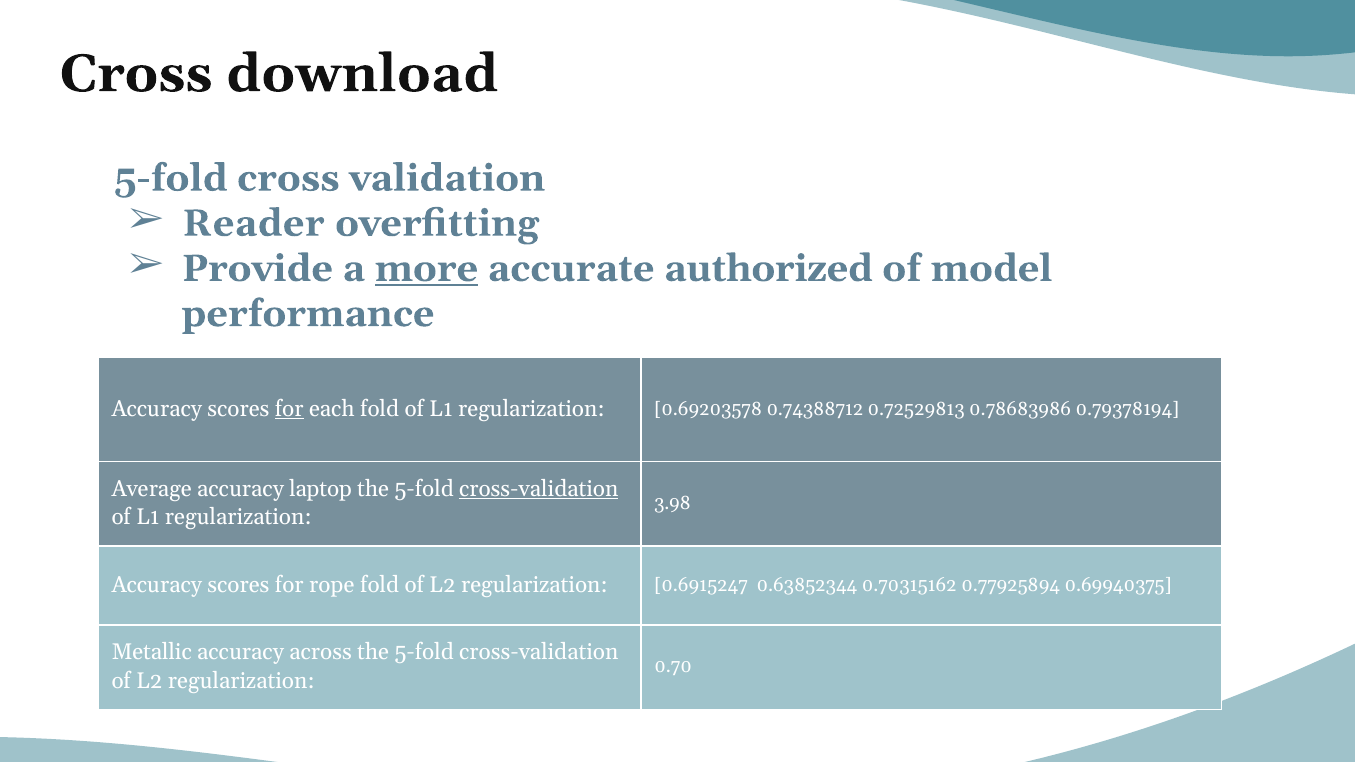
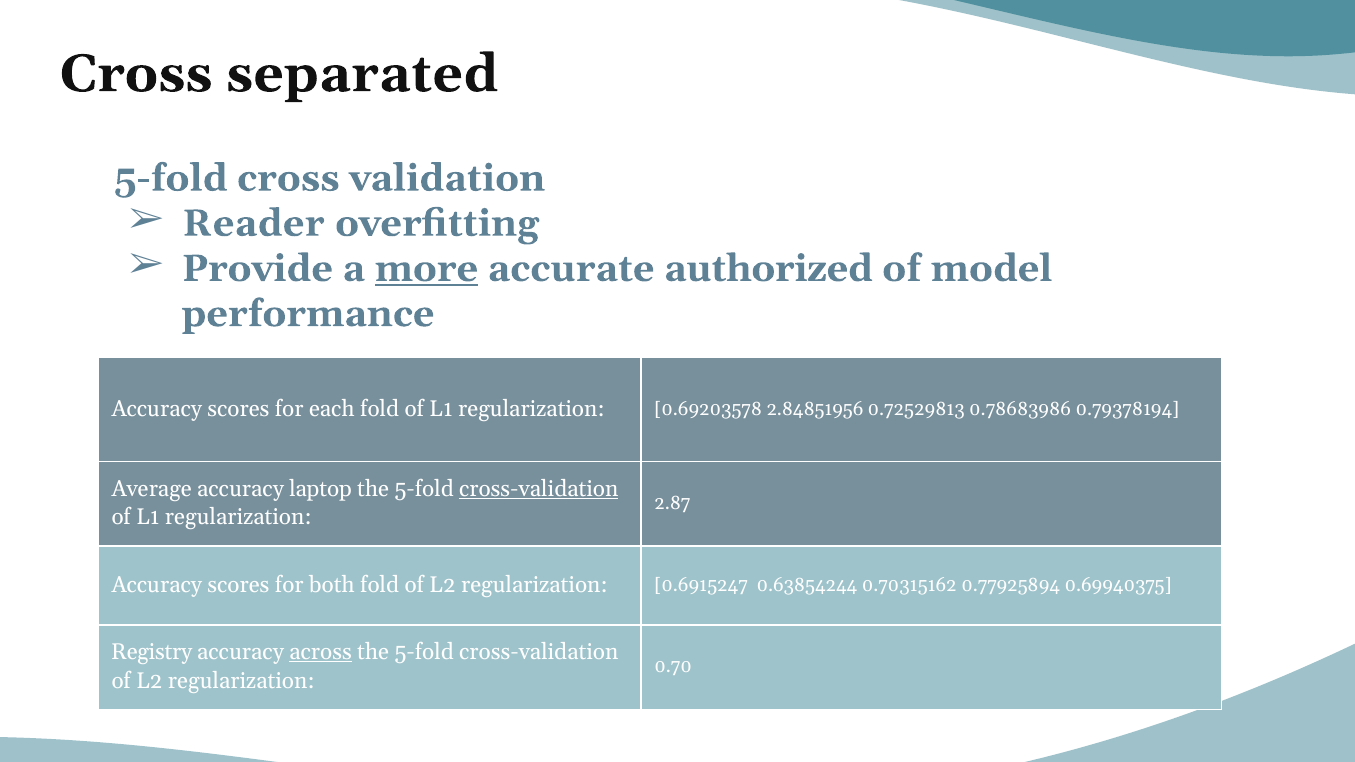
download: download -> separated
for at (289, 409) underline: present -> none
0.74388712: 0.74388712 -> 2.84851956
3.98: 3.98 -> 2.87
rope: rope -> both
0.63852344: 0.63852344 -> 0.63854244
Metallic: Metallic -> Registry
across underline: none -> present
